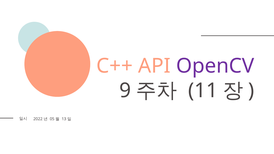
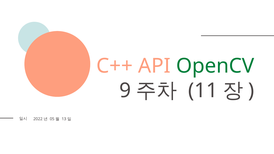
OpenCV colour: purple -> green
